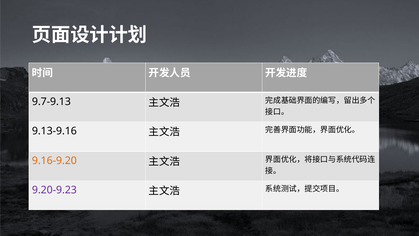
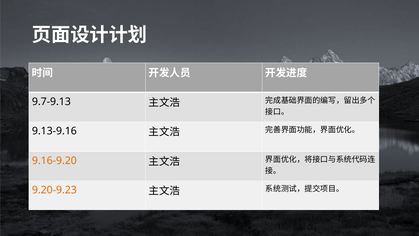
9.20-9.23 colour: purple -> orange
